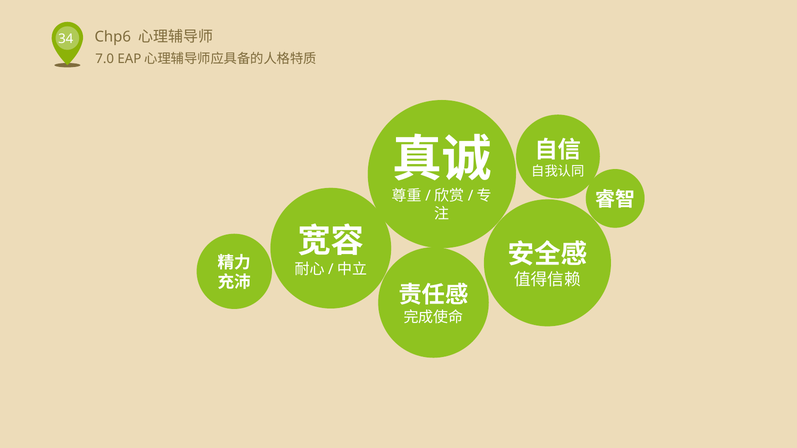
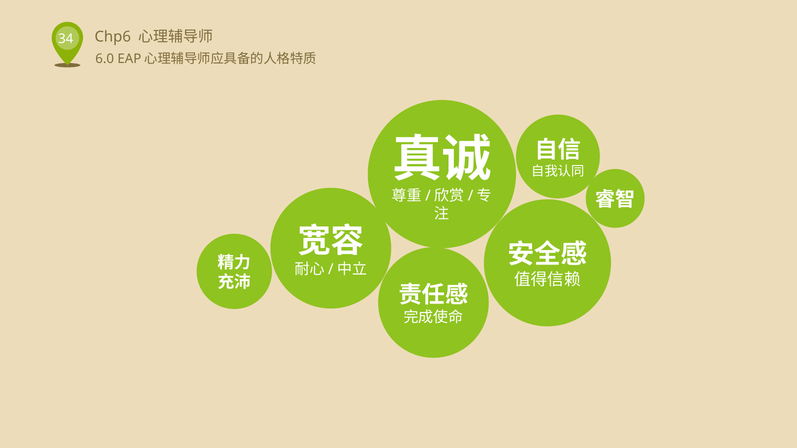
7.0: 7.0 -> 6.0
